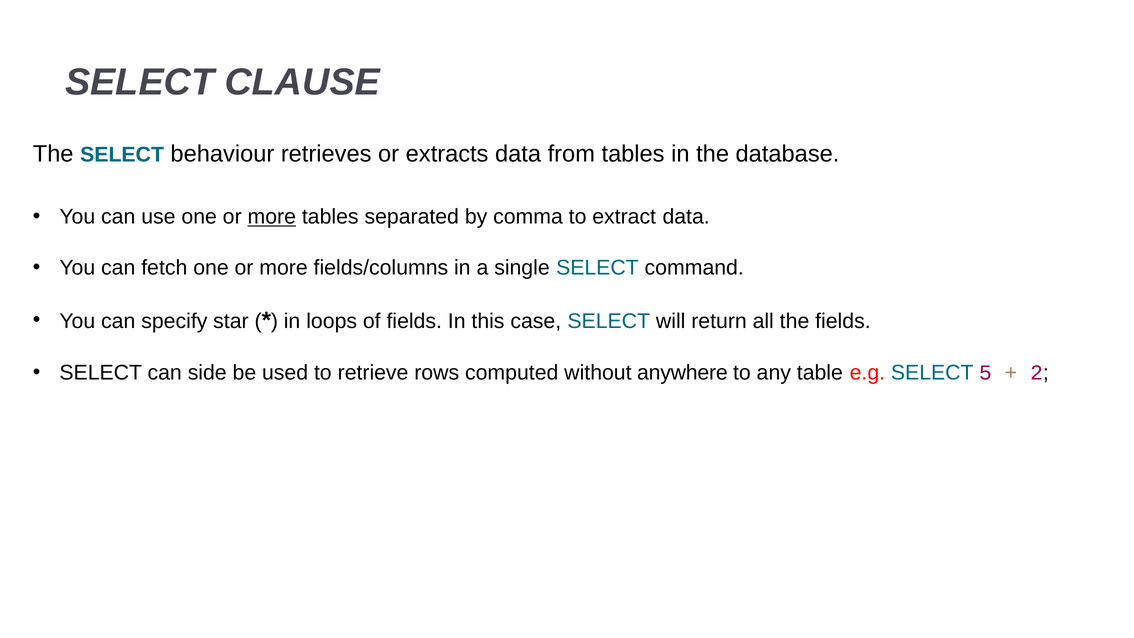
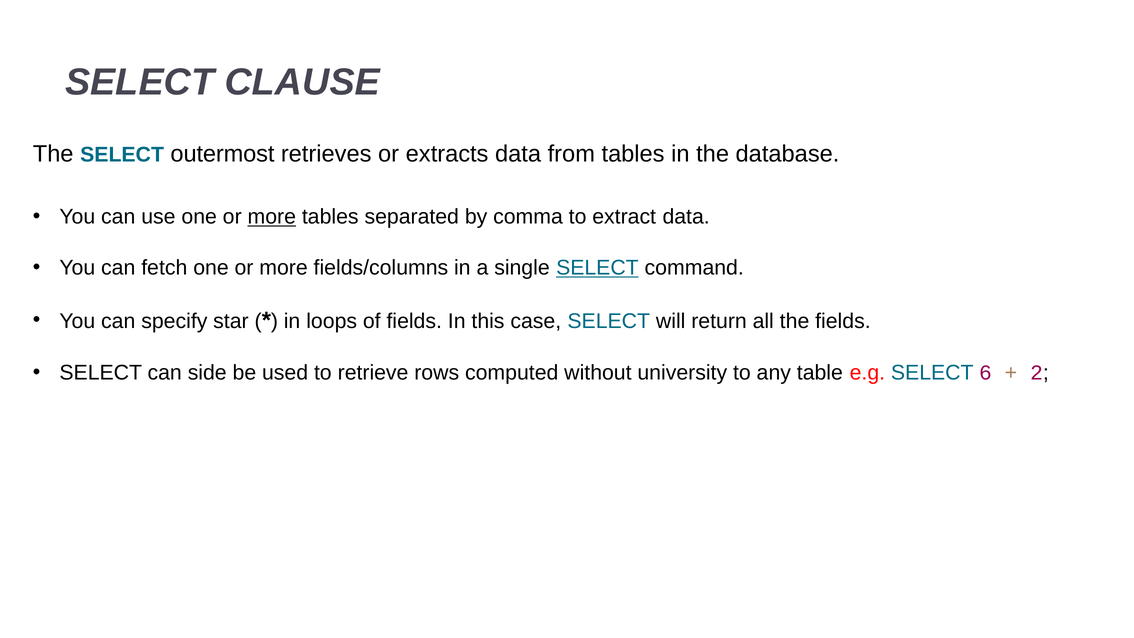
behaviour: behaviour -> outermost
SELECT at (597, 268) underline: none -> present
anywhere: anywhere -> university
5: 5 -> 6
